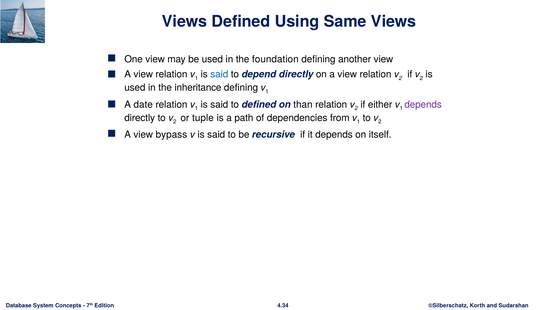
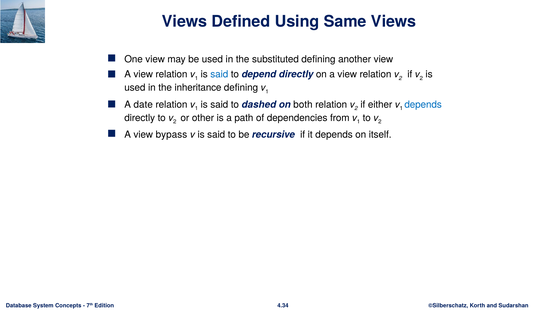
foundation: foundation -> substituted
to defined: defined -> dashed
than: than -> both
depends at (423, 104) colour: purple -> blue
tuple: tuple -> other
